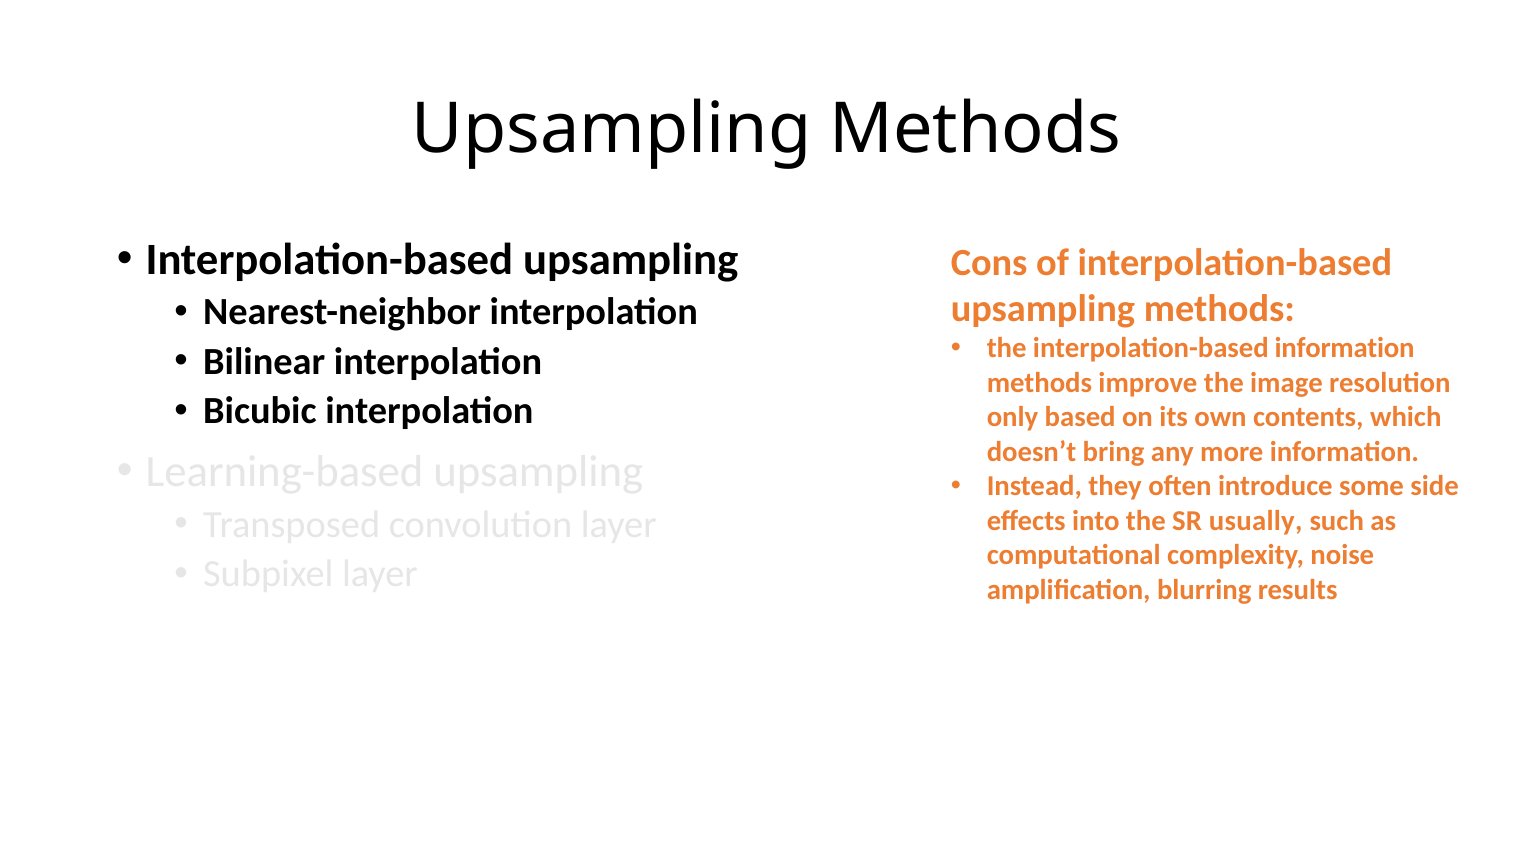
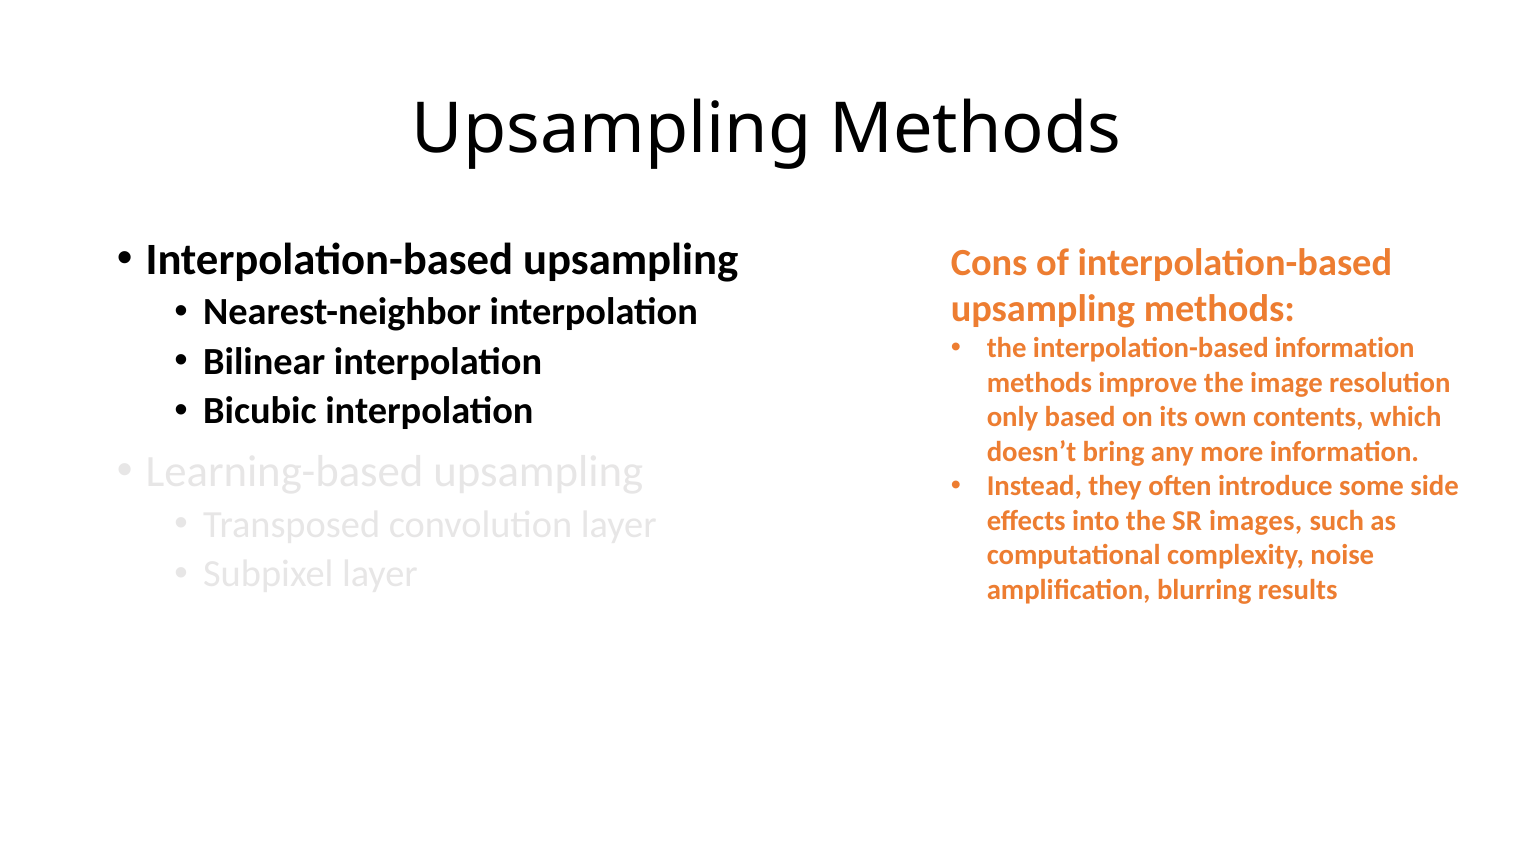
usually: usually -> images
